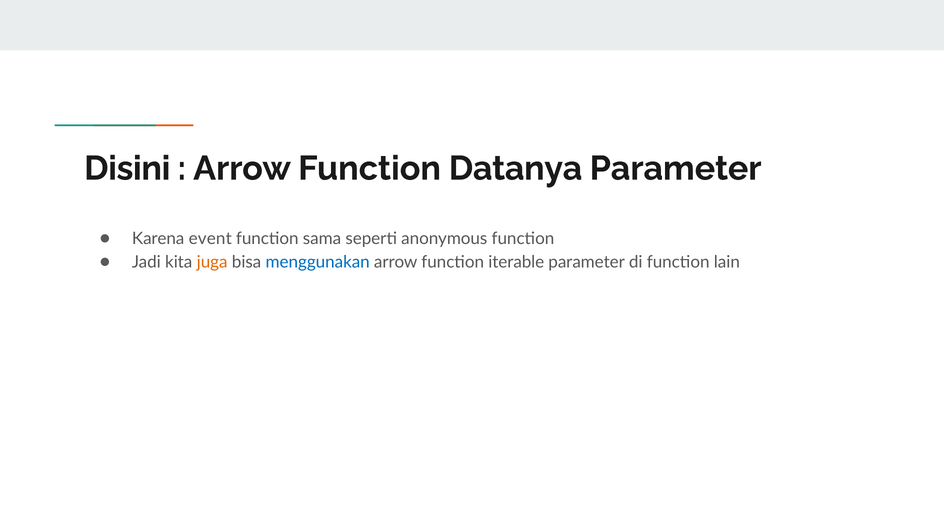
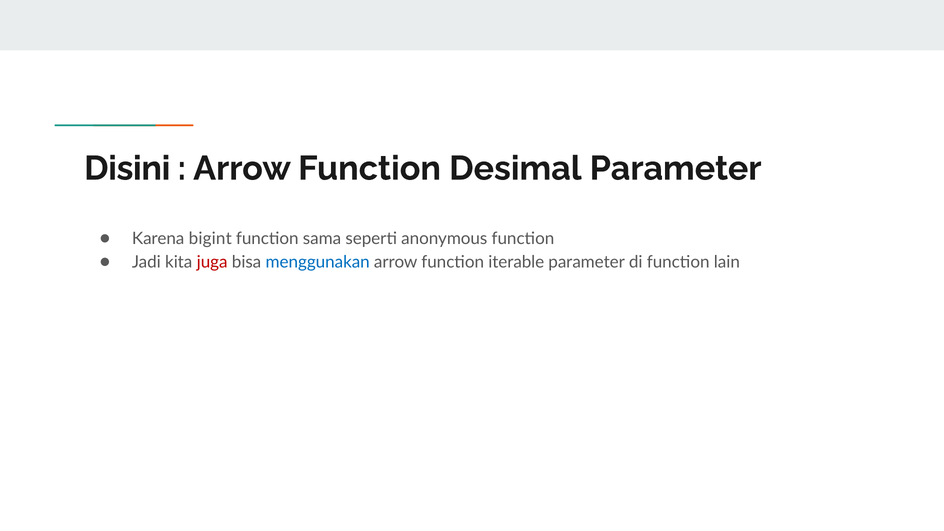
Datanya: Datanya -> Desimal
event: event -> bigint
juga colour: orange -> red
